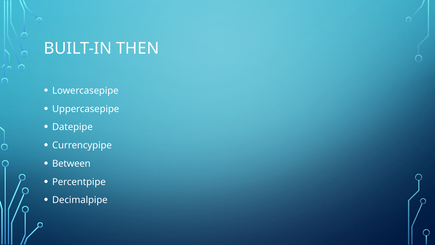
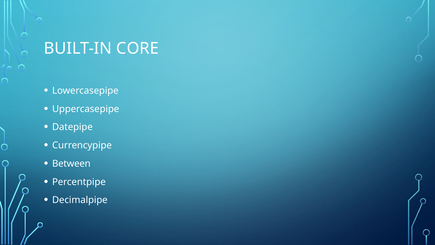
THEN: THEN -> CORE
